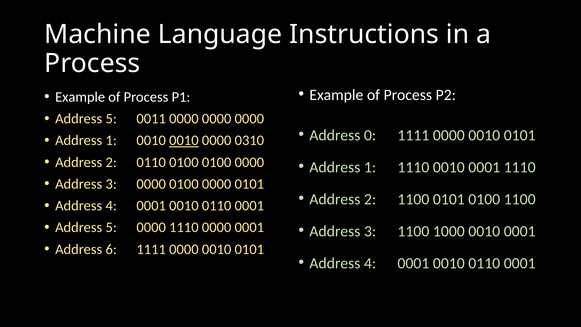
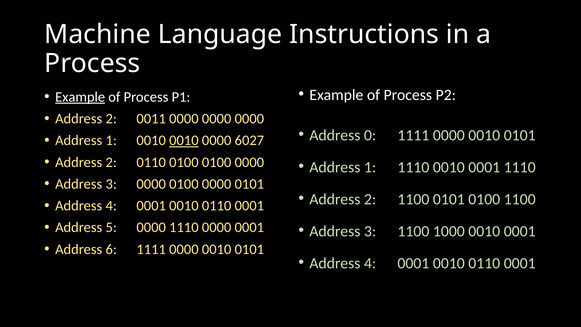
Example at (80, 97) underline: none -> present
5 at (111, 119): 5 -> 2
0310: 0310 -> 6027
